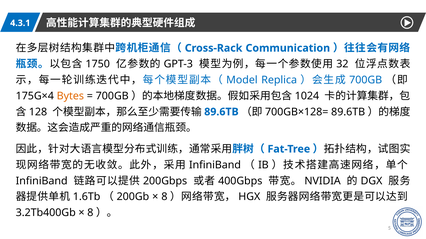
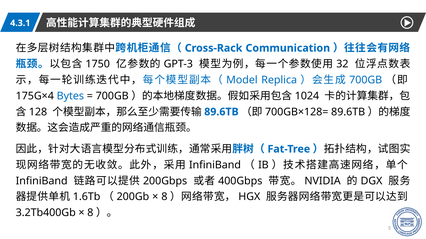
Bytes colour: orange -> blue
